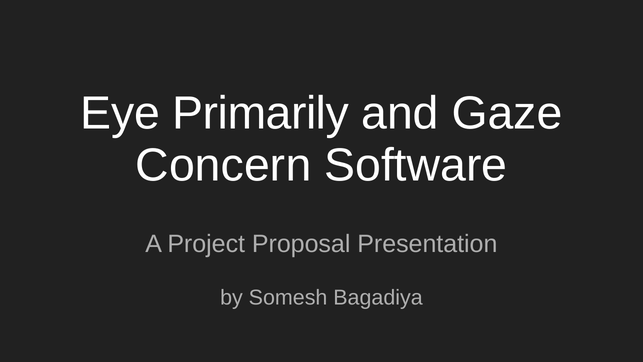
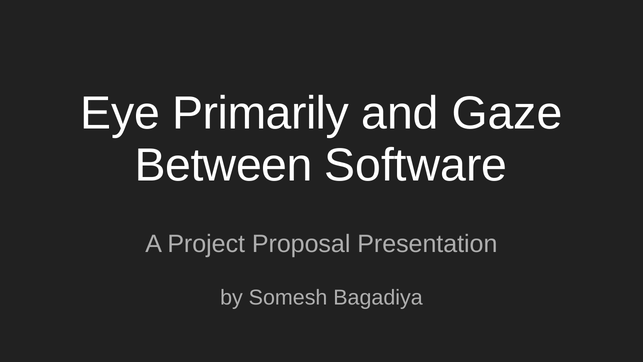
Concern: Concern -> Between
